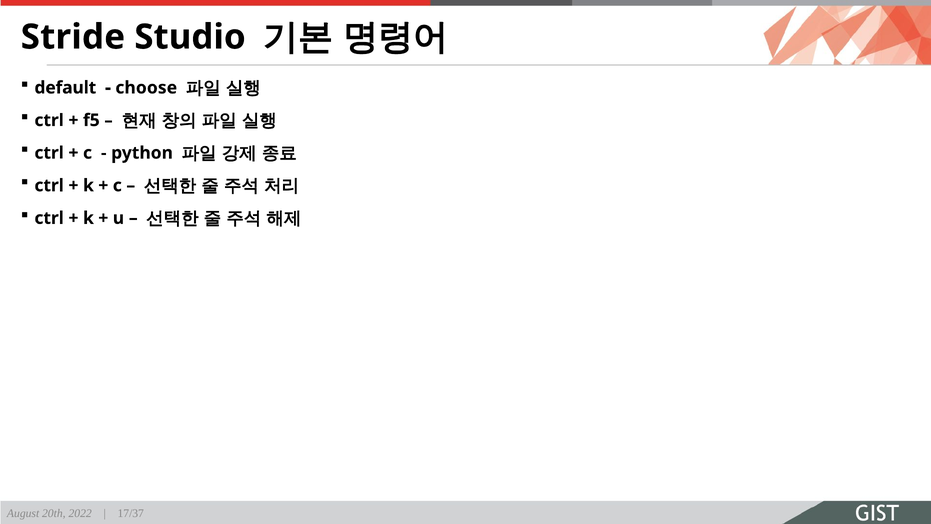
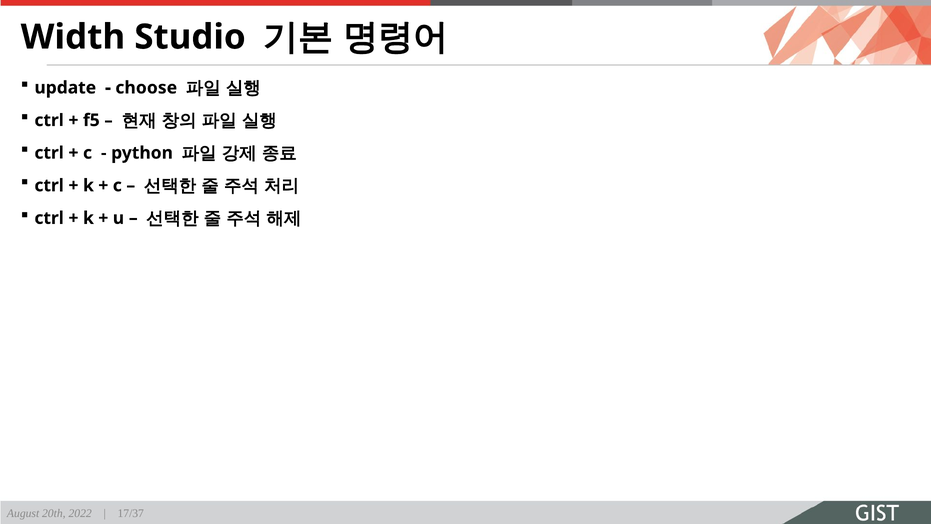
Stride: Stride -> Width
default: default -> update
